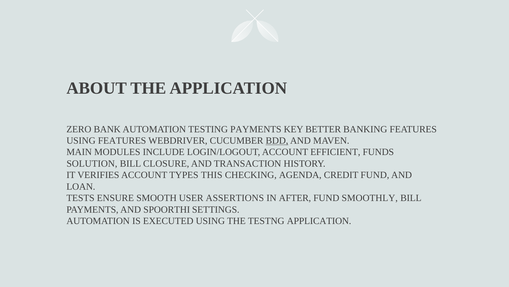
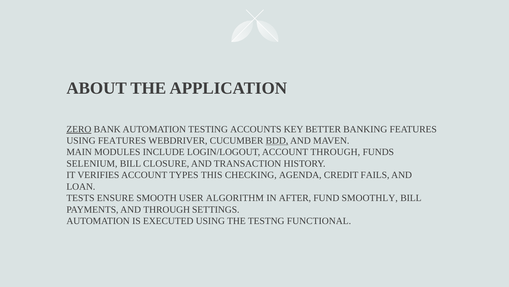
ZERO underline: none -> present
TESTING PAYMENTS: PAYMENTS -> ACCOUNTS
ACCOUNT EFFICIENT: EFFICIENT -> THROUGH
SOLUTION: SOLUTION -> SELENIUM
CREDIT FUND: FUND -> FAILS
ASSERTIONS: ASSERTIONS -> ALGORITHM
AND SPOORTHI: SPOORTHI -> THROUGH
TESTNG APPLICATION: APPLICATION -> FUNCTIONAL
